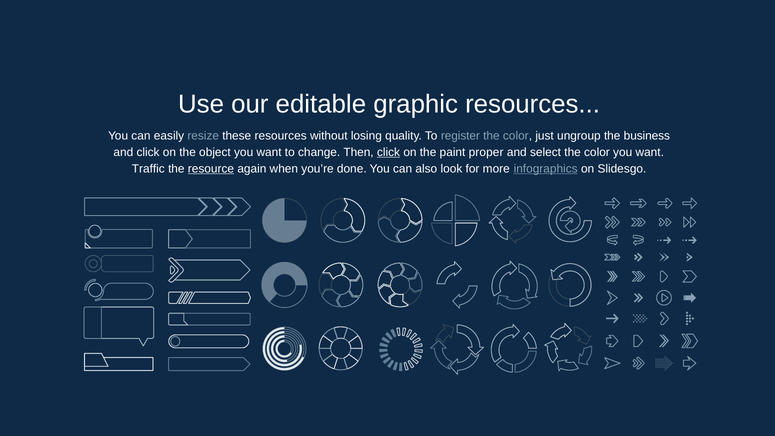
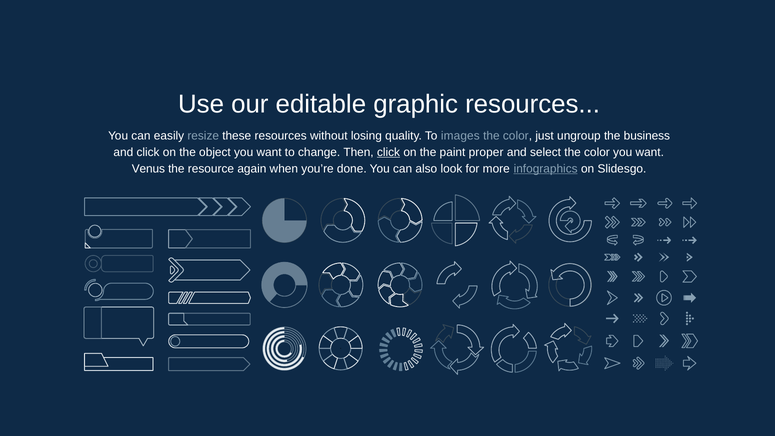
register: register -> images
Traffic: Traffic -> Venus
resource underline: present -> none
